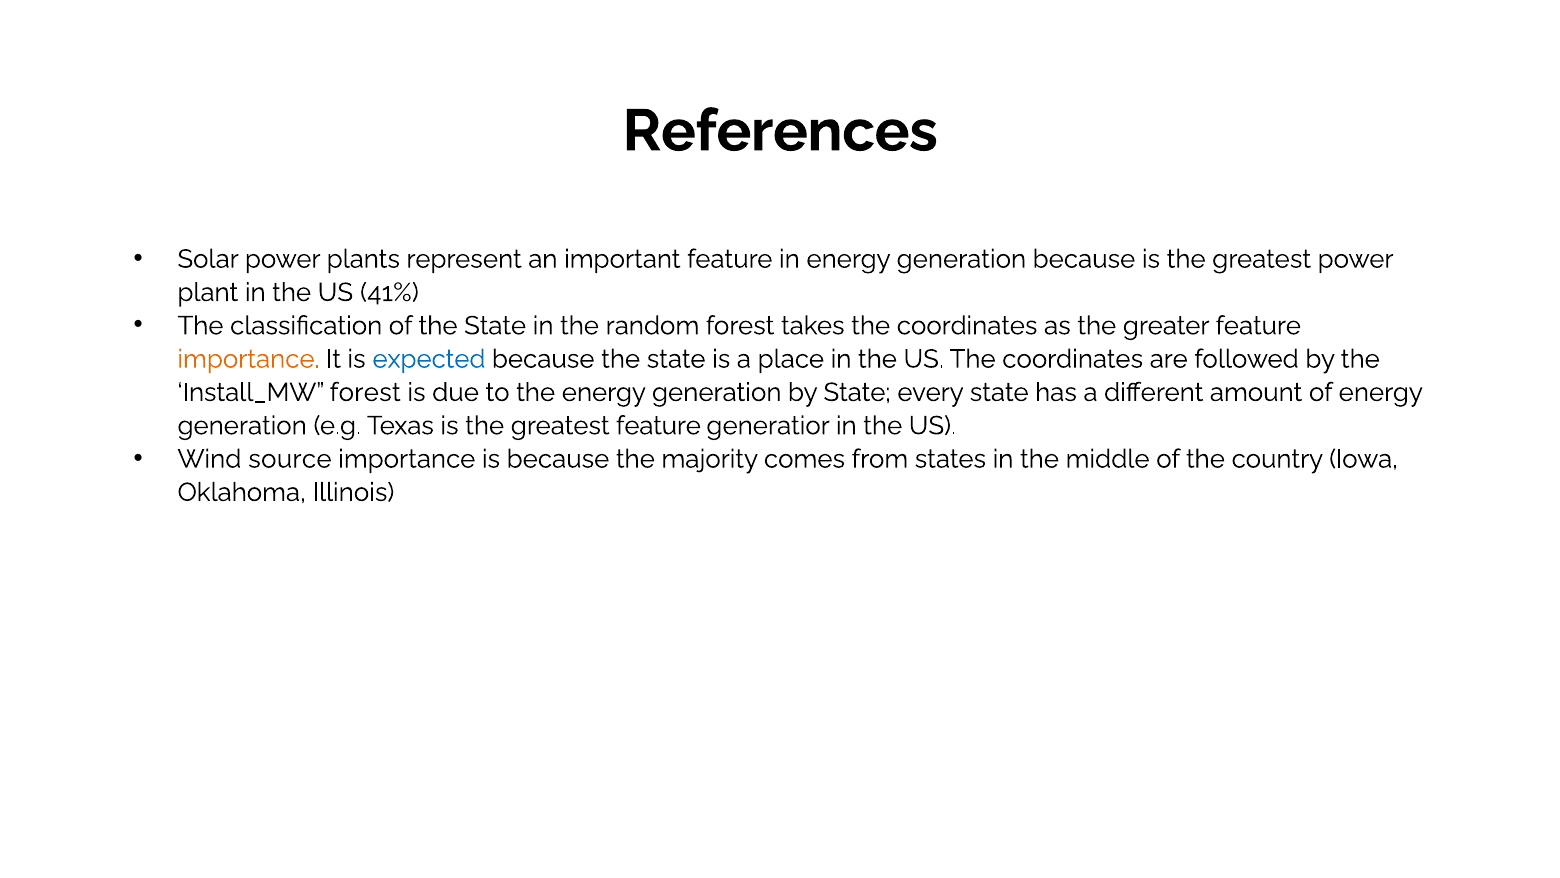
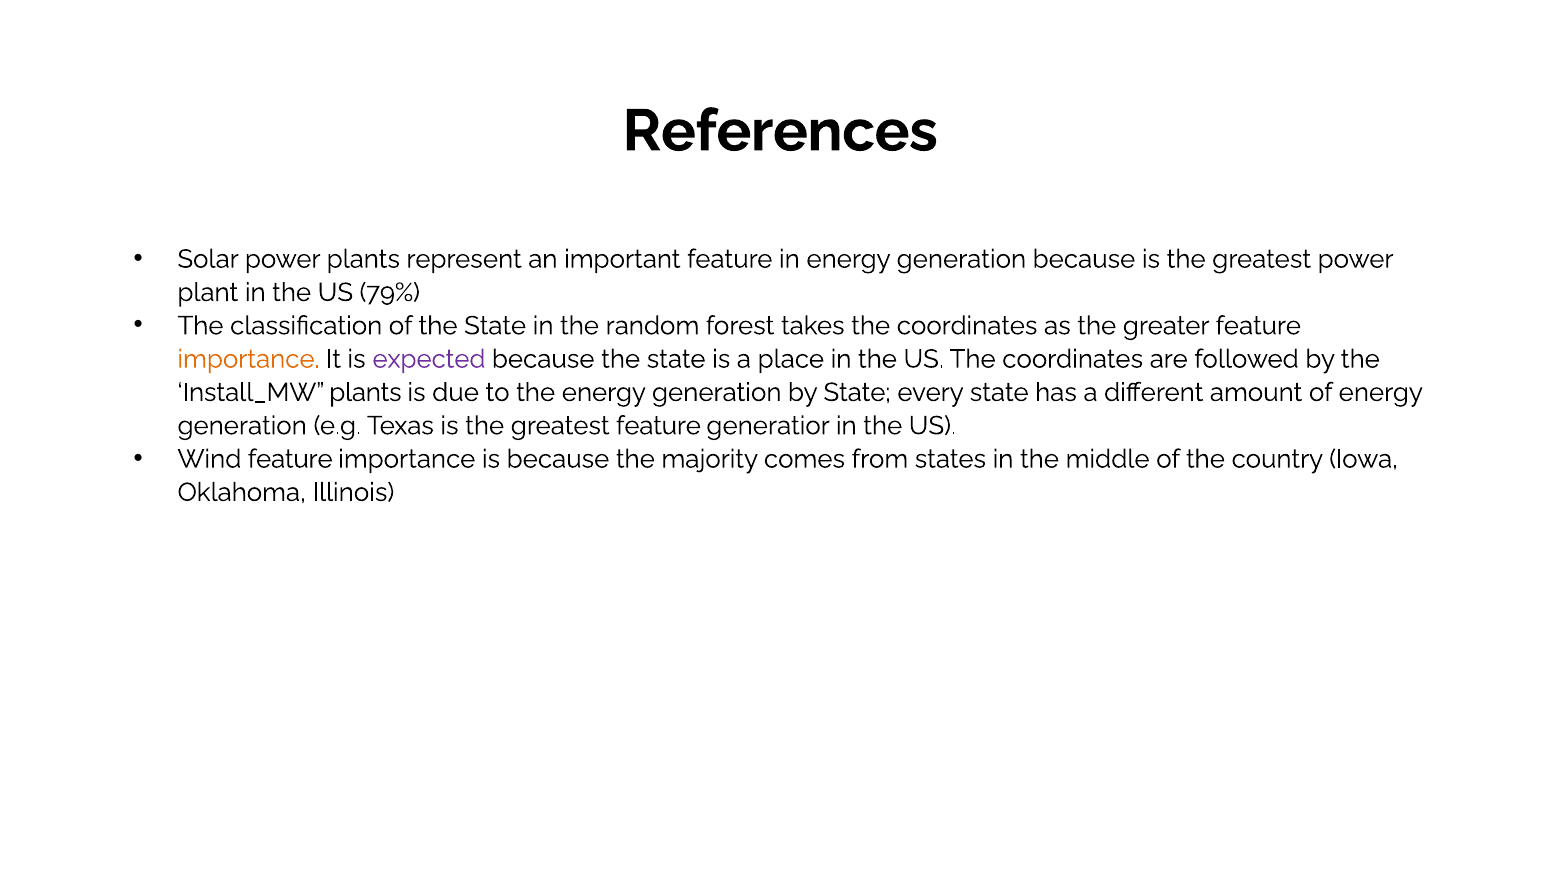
41%: 41% -> 79%
expected colour: blue -> purple
Install_MW forest: forest -> plants
Wind source: source -> feature
